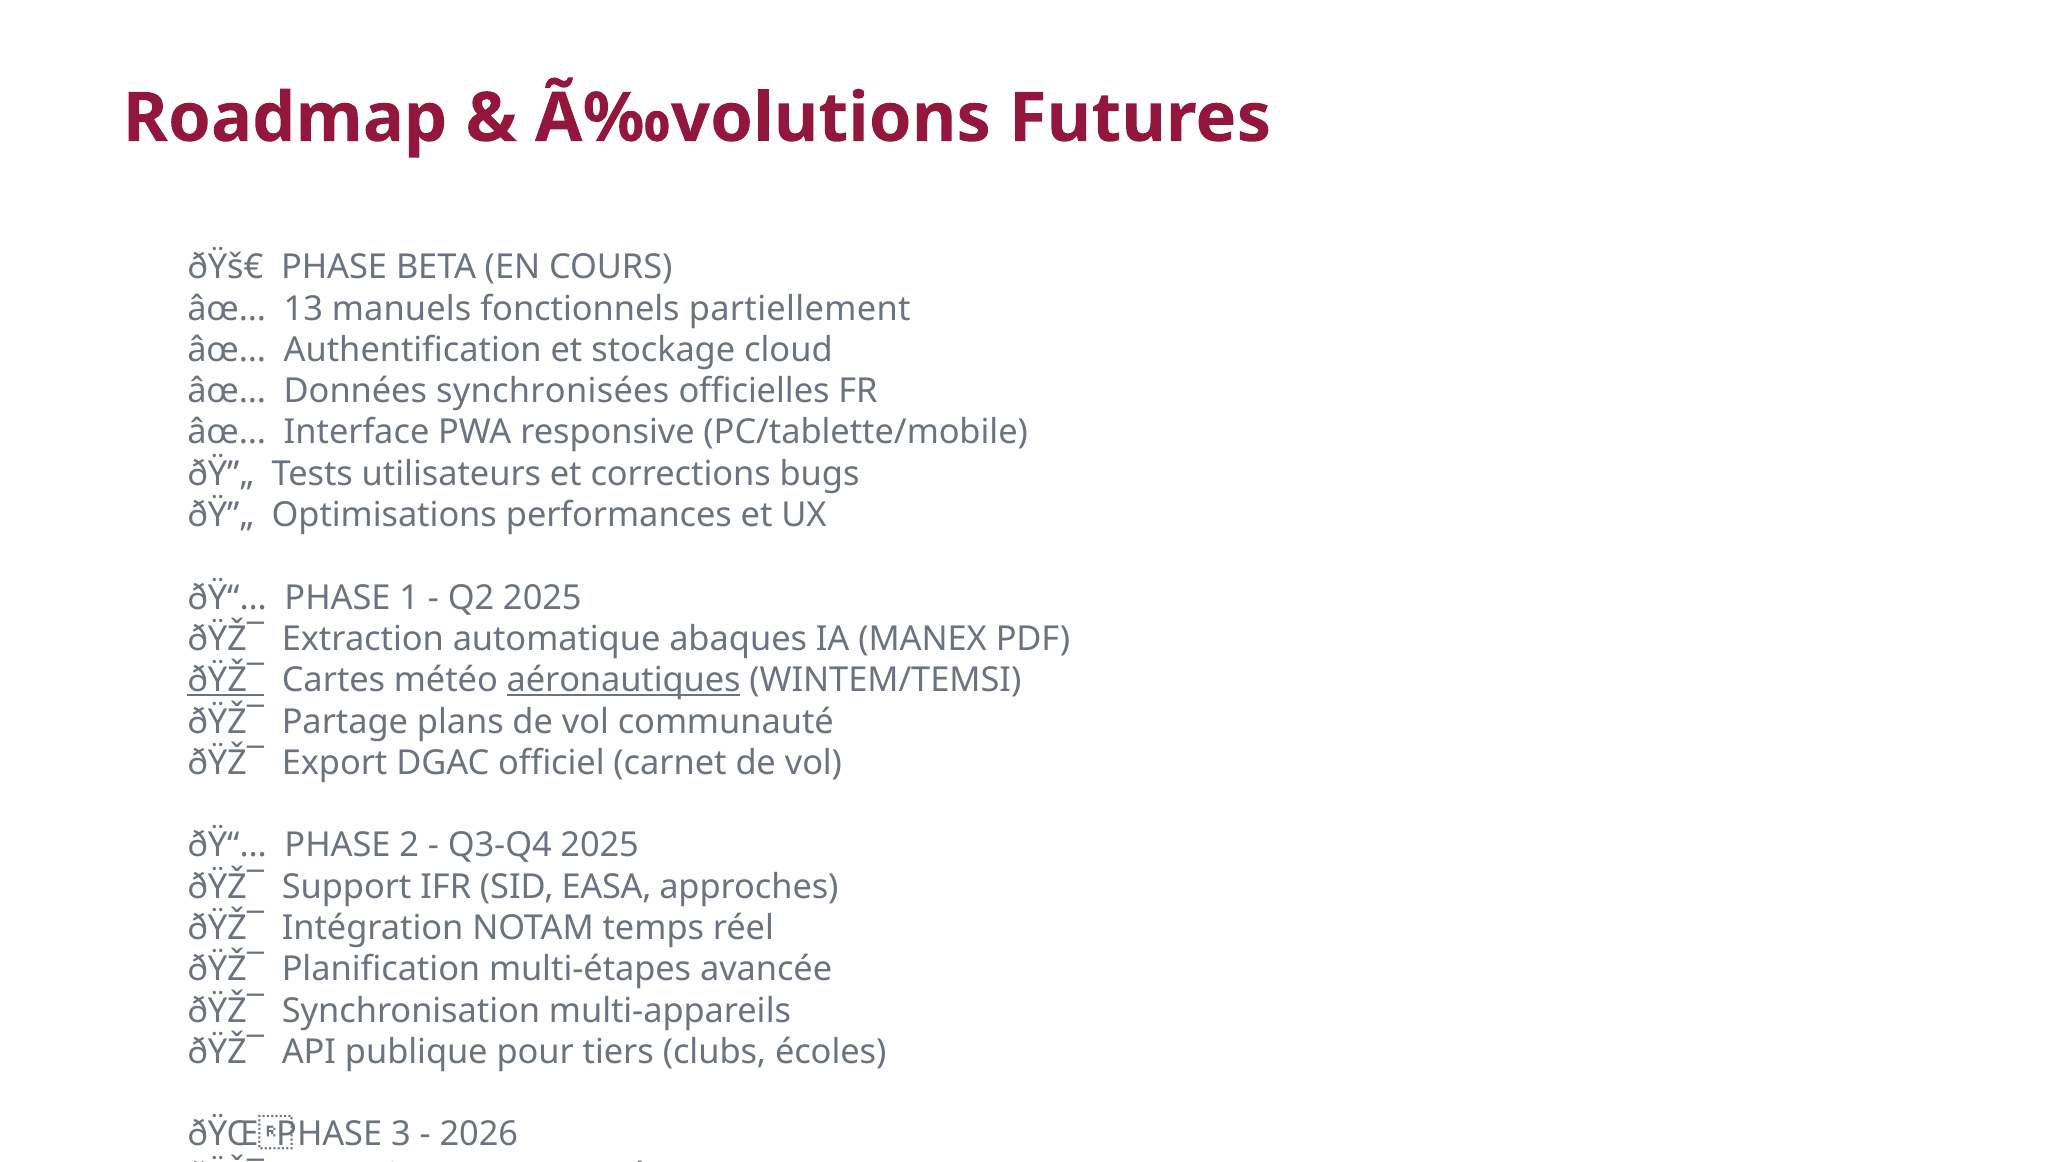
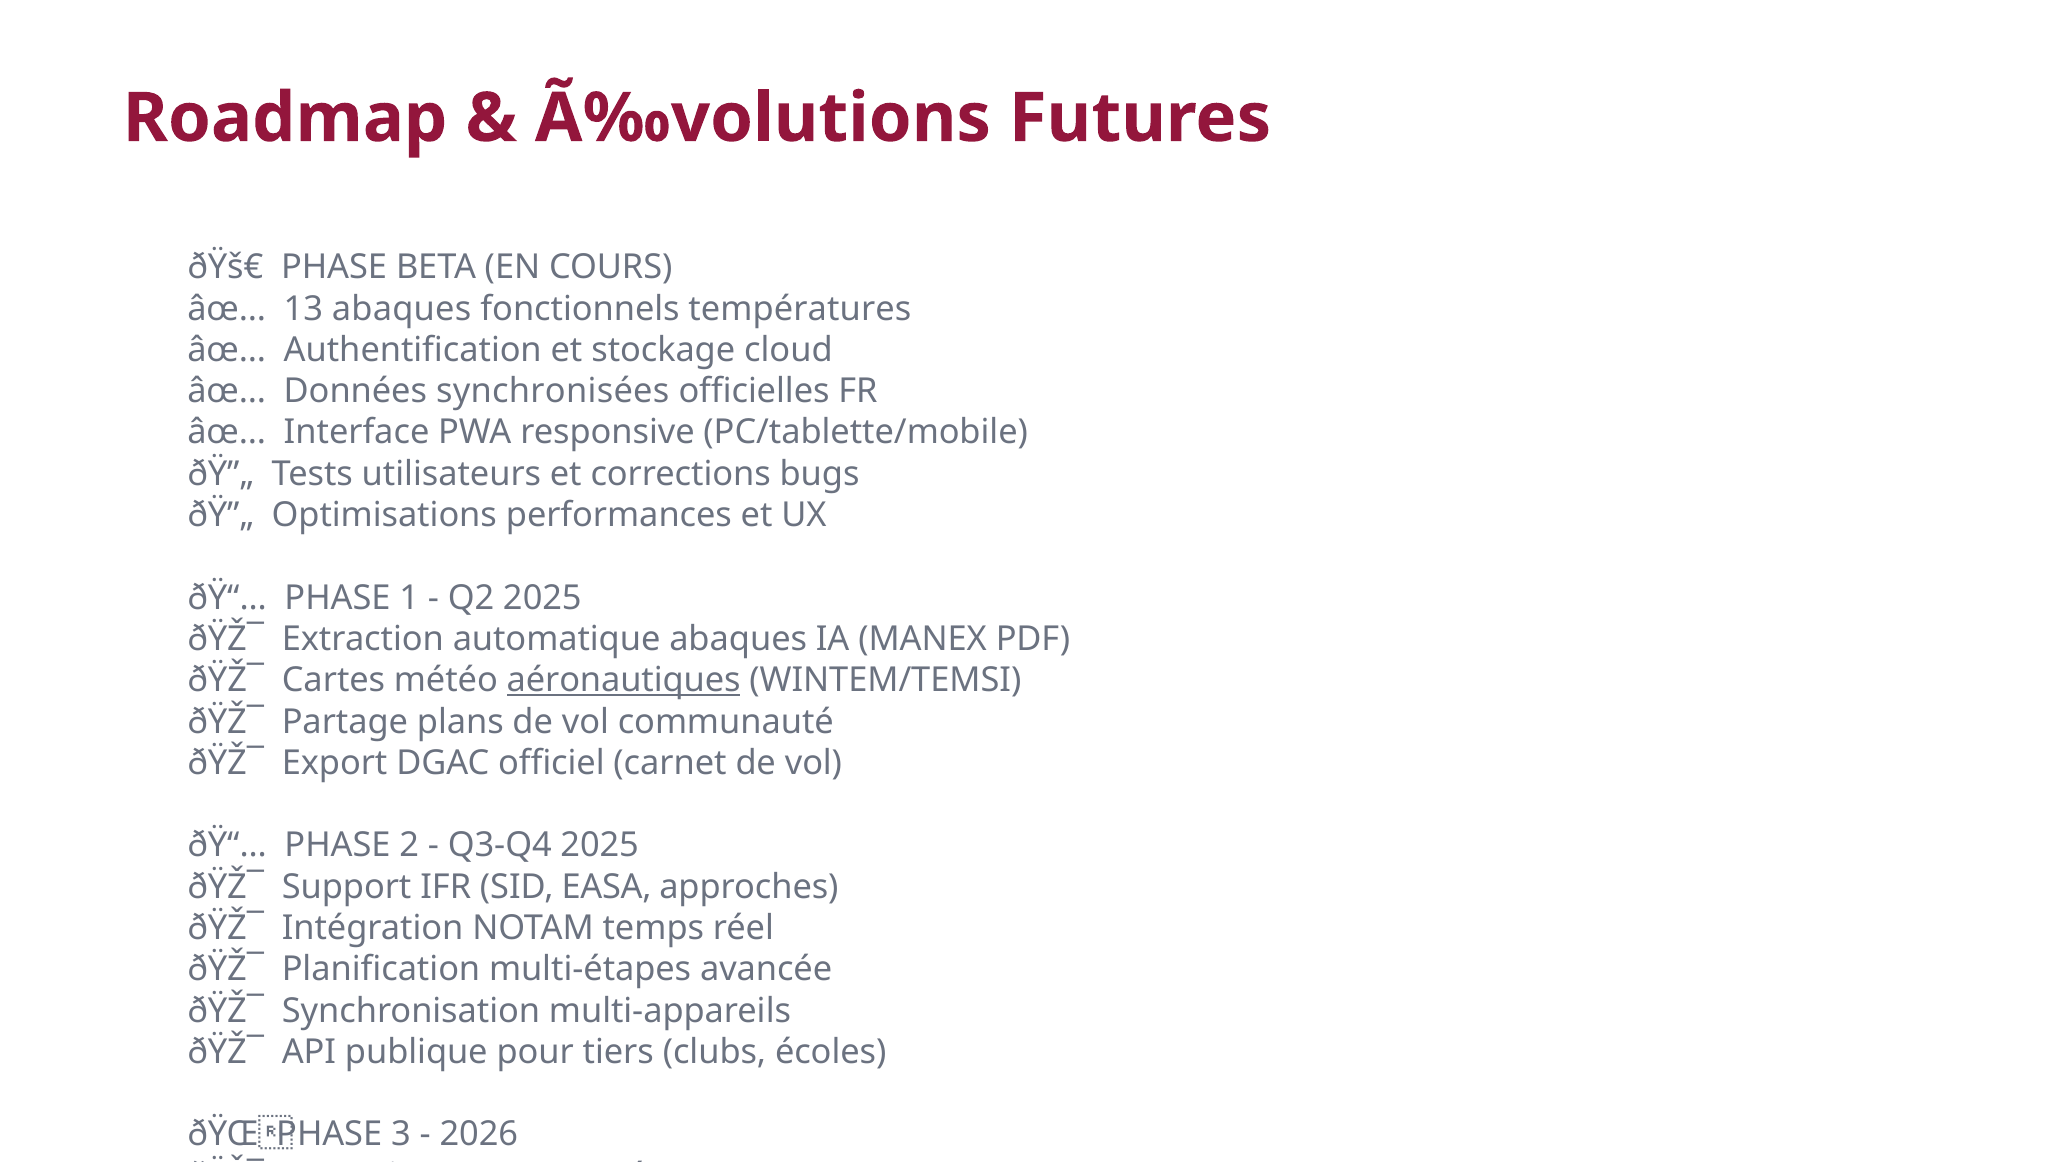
13 manuels: manuels -> abaques
partiellement: partiellement -> températures
ðŸŽ¯ at (226, 680) underline: present -> none
